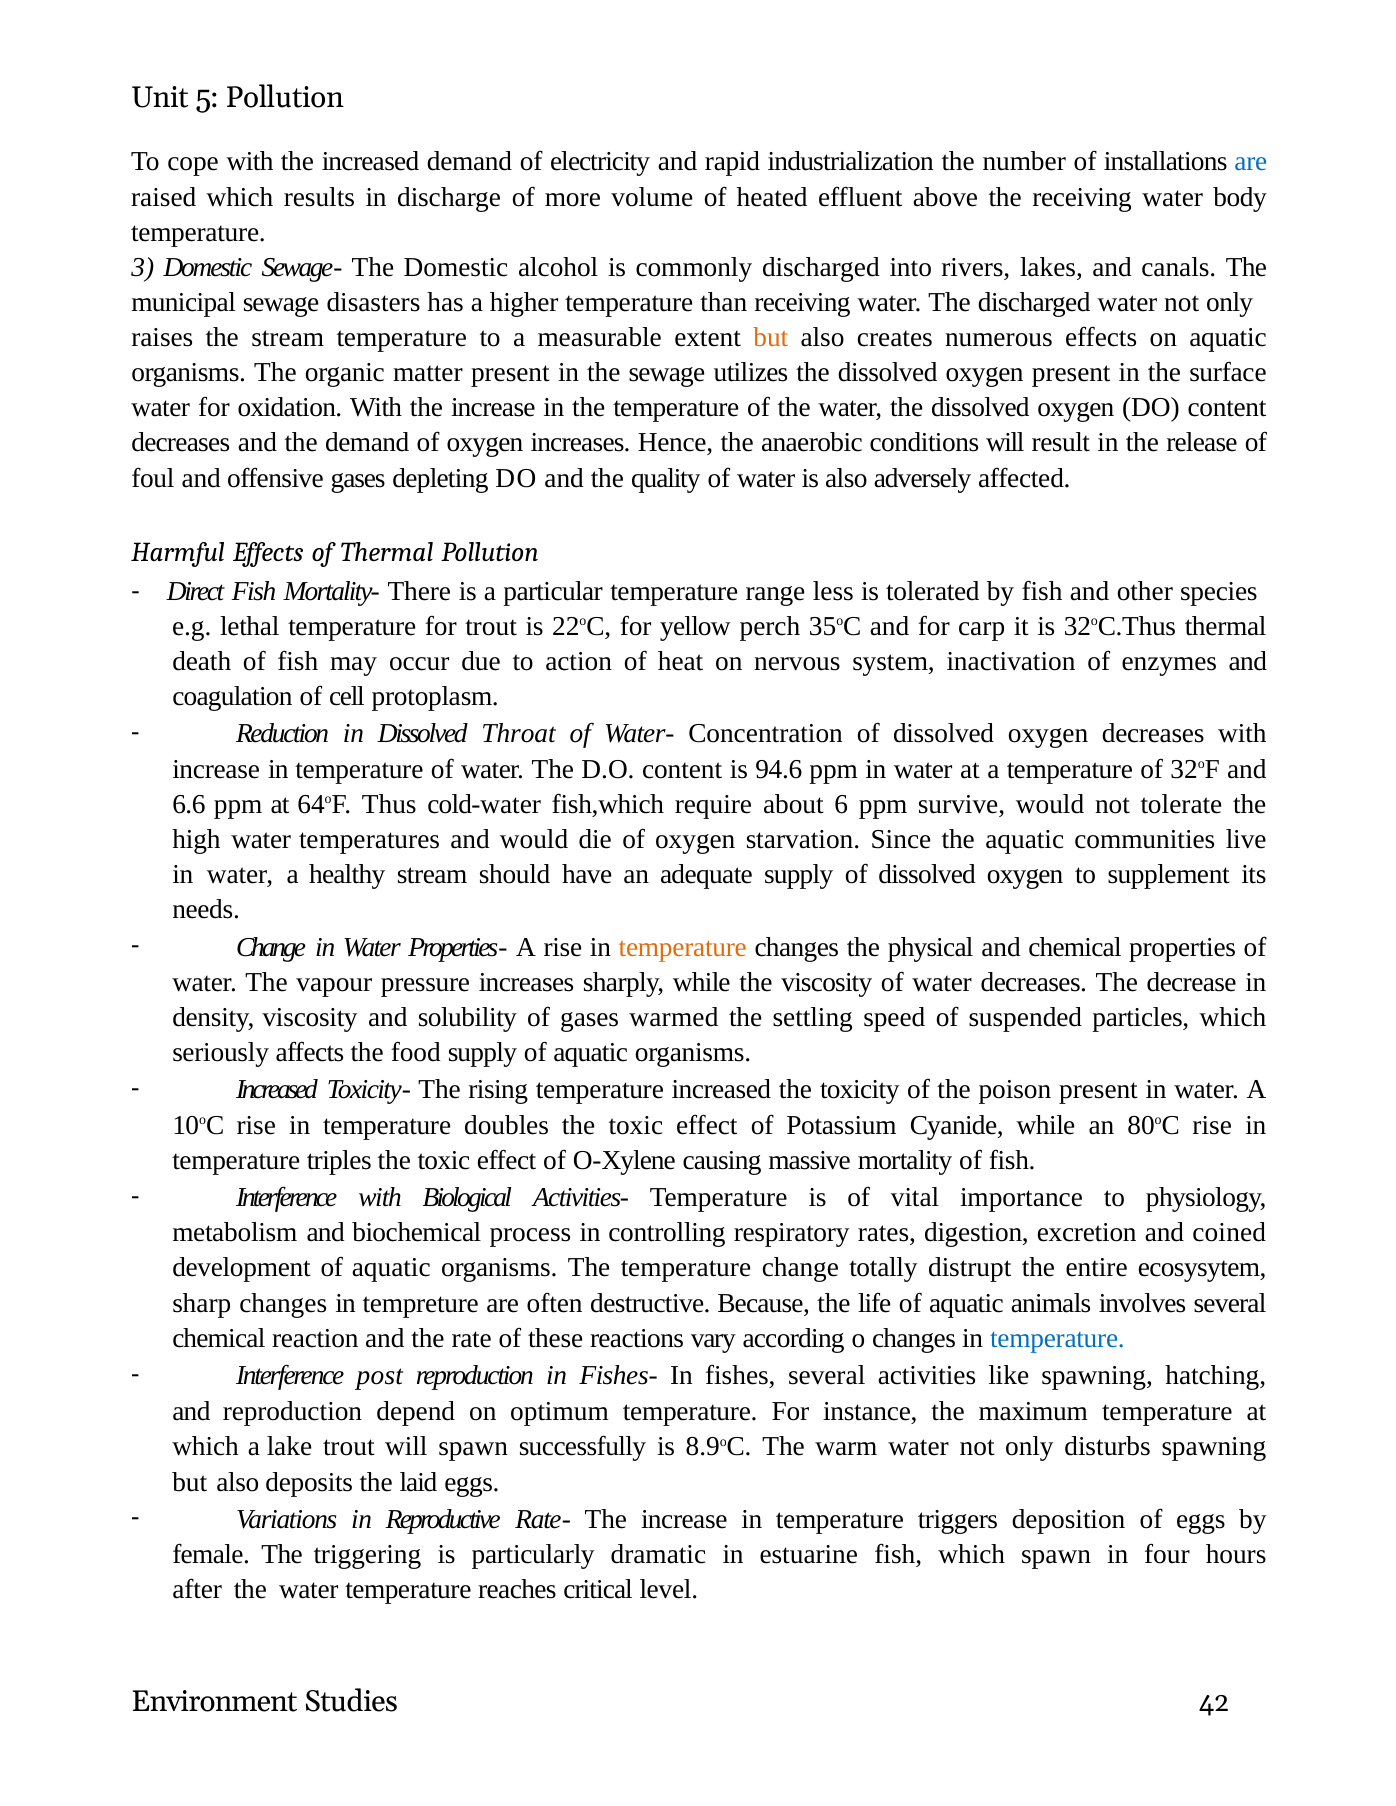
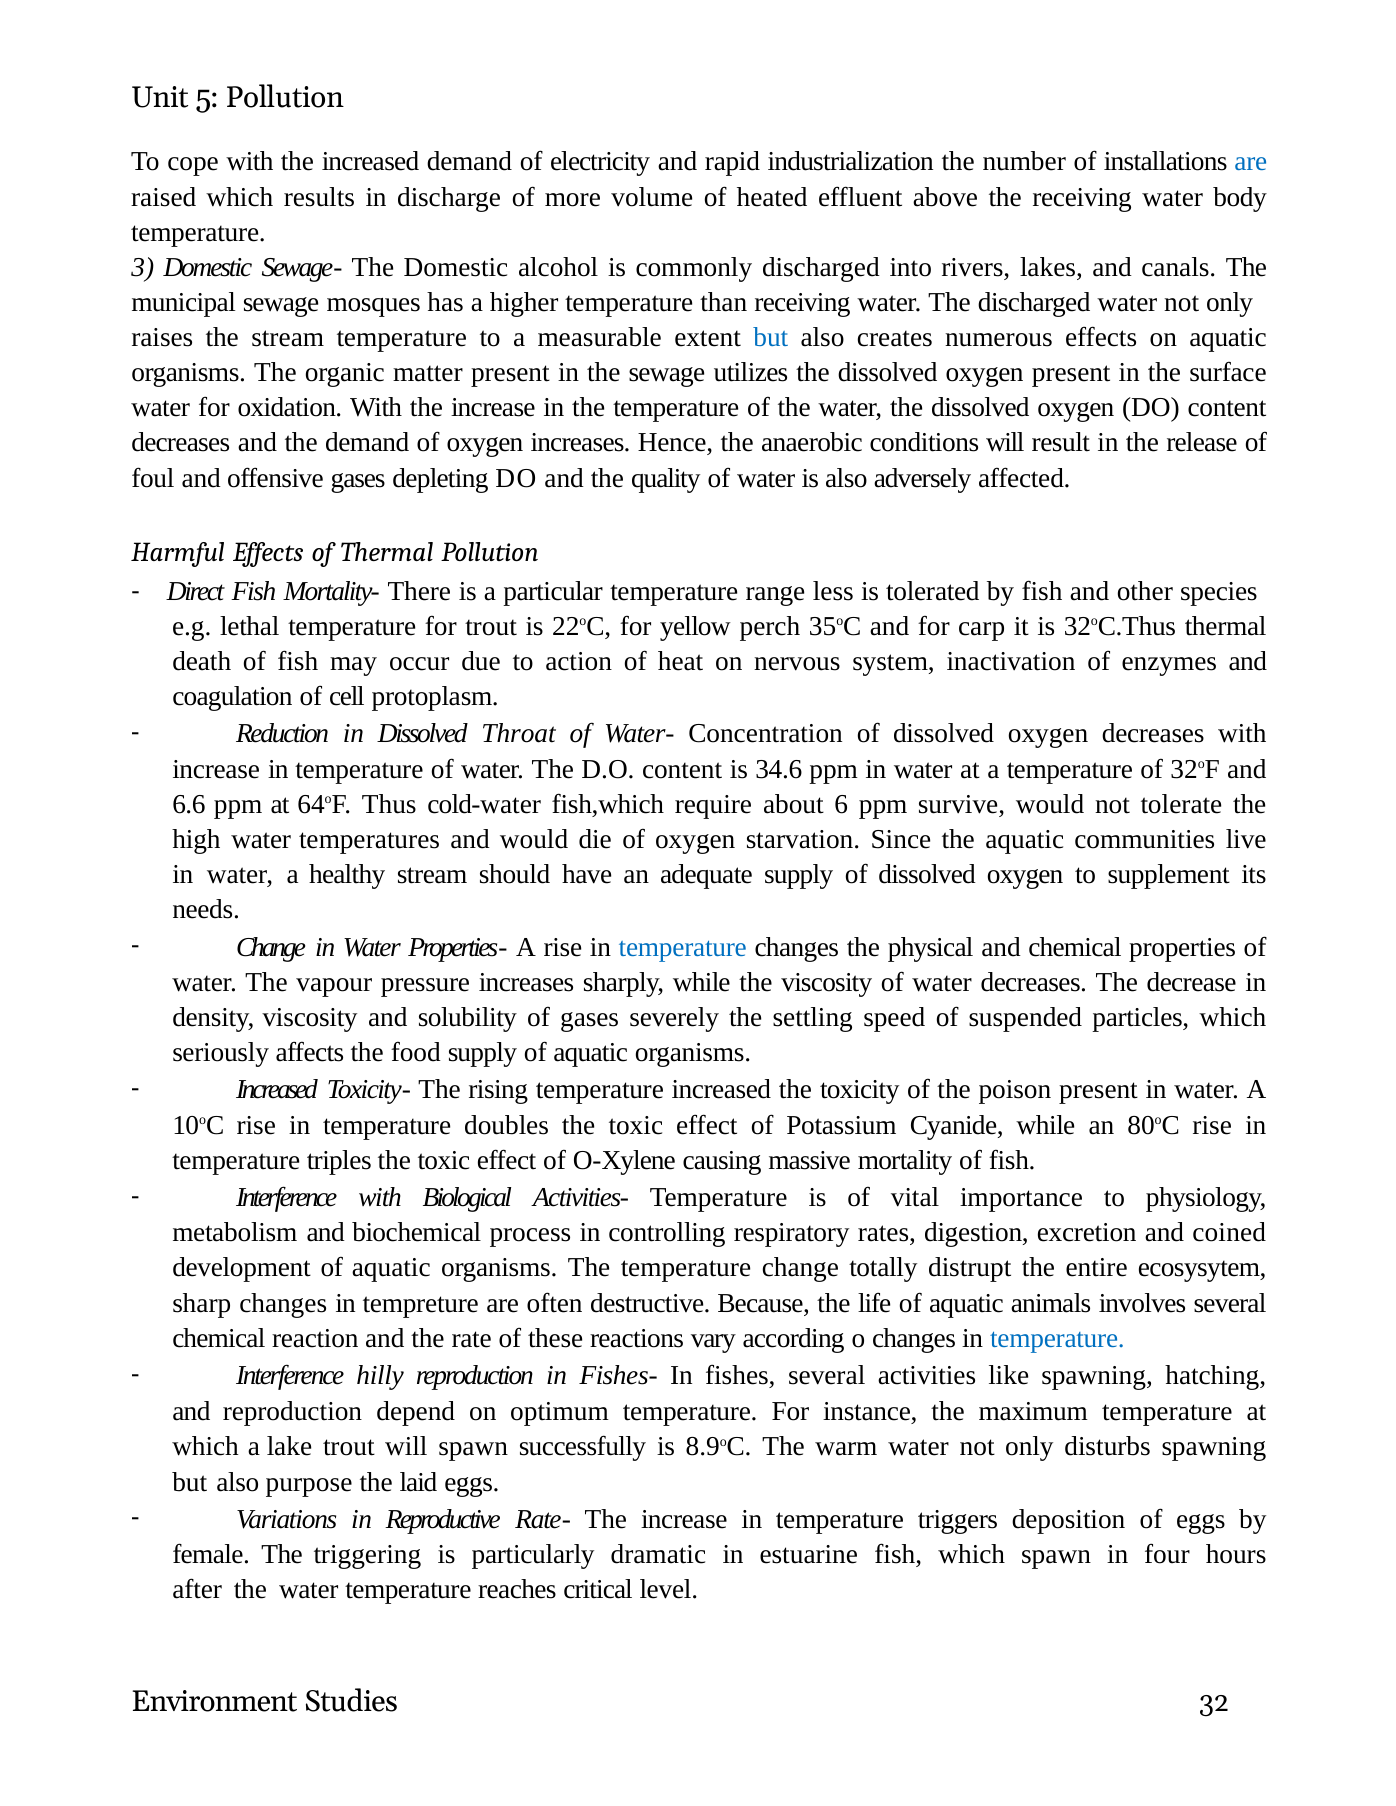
disasters: disasters -> mosques
but at (771, 338) colour: orange -> blue
94.6: 94.6 -> 34.6
temperature at (683, 947) colour: orange -> blue
warmed: warmed -> severely
post: post -> hilly
deposits: deposits -> purpose
42: 42 -> 32
